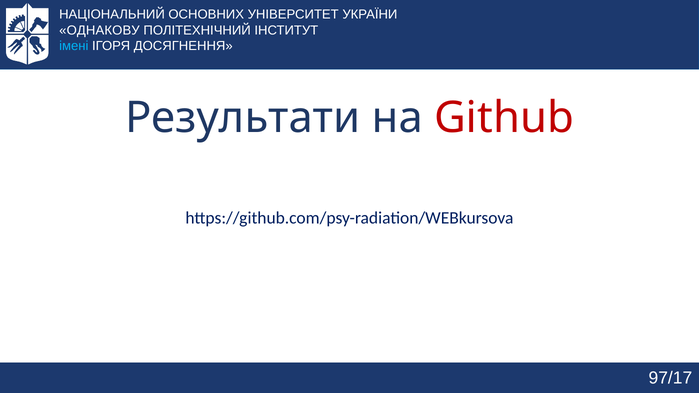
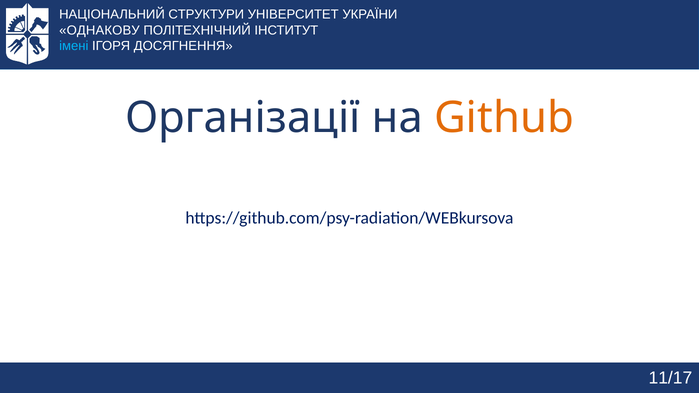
ОСНОВНИХ: ОСНОВНИХ -> СТРУКТУРИ
Результати: Результати -> Організації
Github colour: red -> orange
97/17: 97/17 -> 11/17
